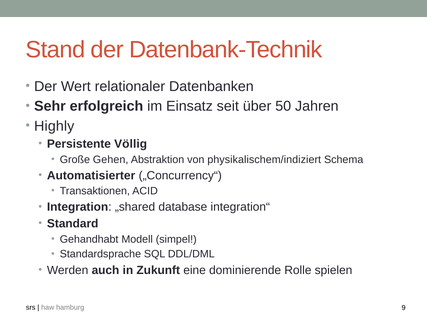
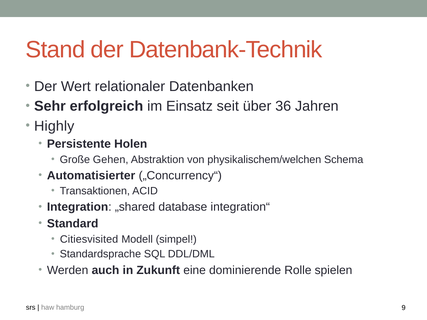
50: 50 -> 36
Völlig: Völlig -> Holen
physikalischem/indiziert: physikalischem/indiziert -> physikalischem/welchen
Gehandhabt: Gehandhabt -> Citiesvisited
